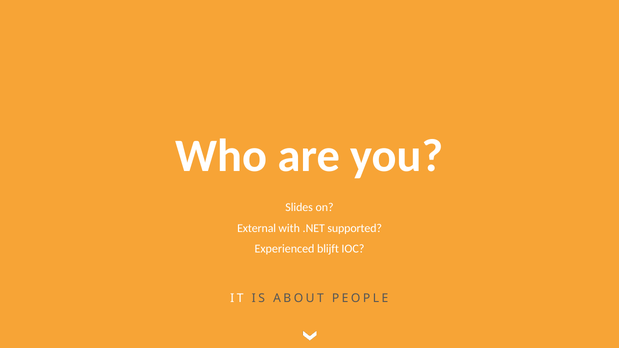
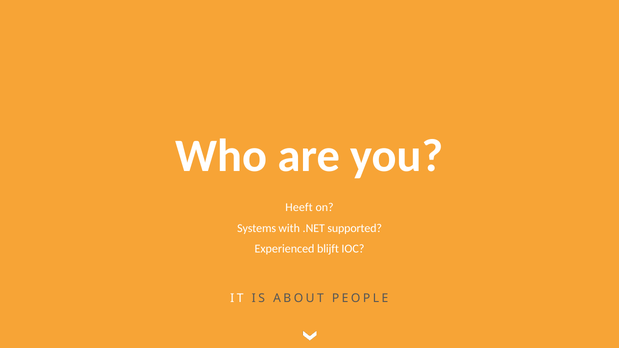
Slides: Slides -> Heeft
External: External -> Systems
